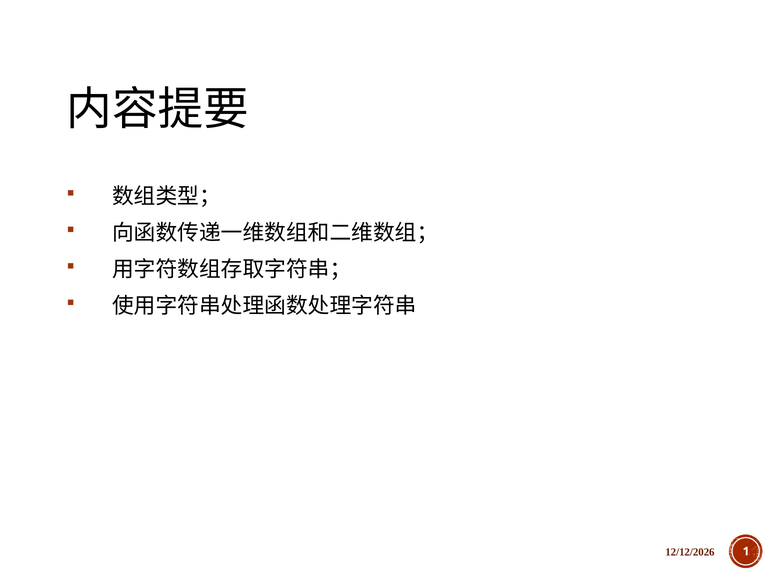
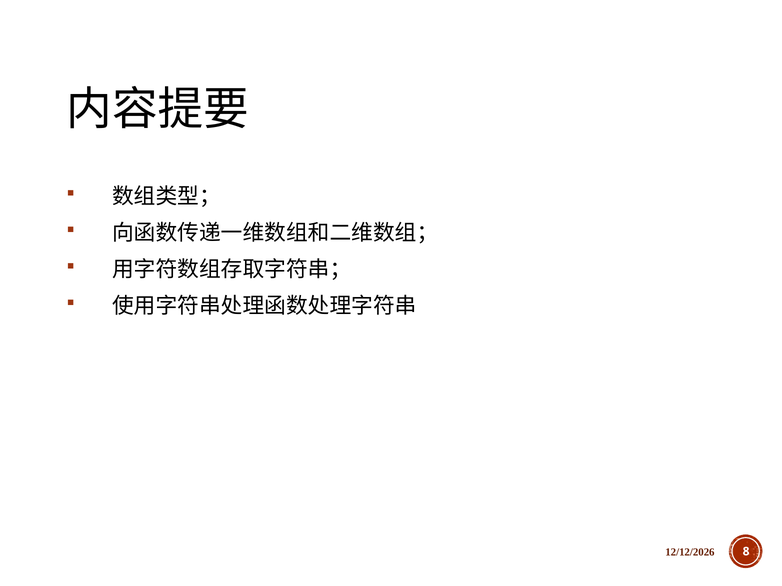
1: 1 -> 8
